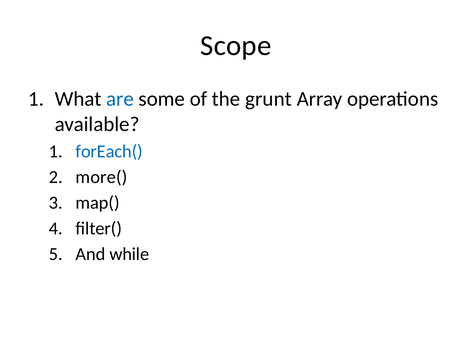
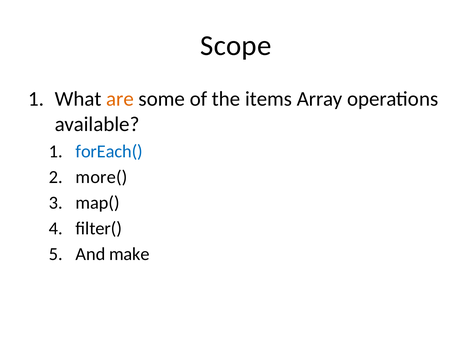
are colour: blue -> orange
grunt: grunt -> items
while: while -> make
